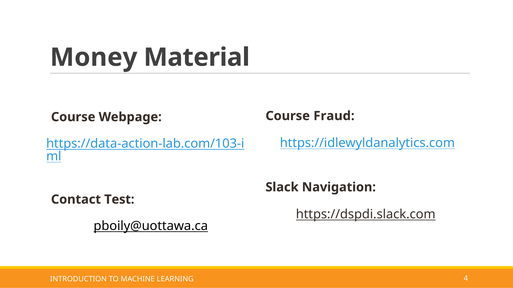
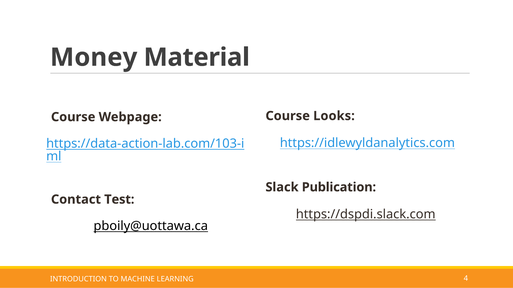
Fraud: Fraud -> Looks
Navigation: Navigation -> Publication
